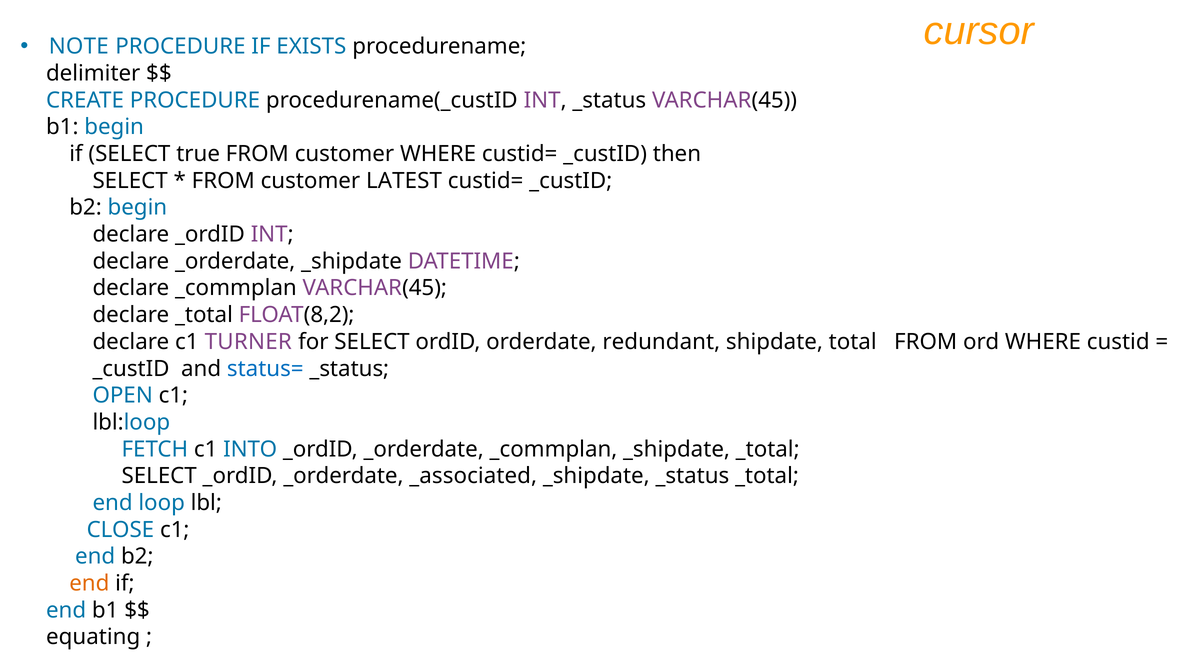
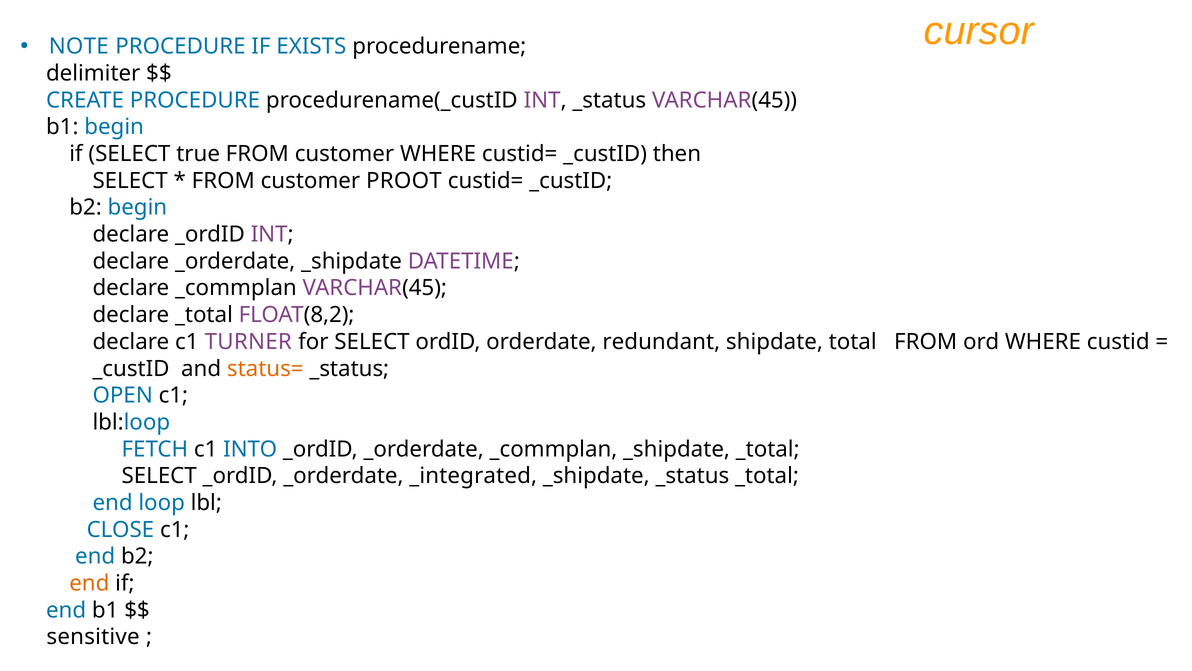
LATEST: LATEST -> PROOT
status= colour: blue -> orange
_associated: _associated -> _integrated
equating: equating -> sensitive
